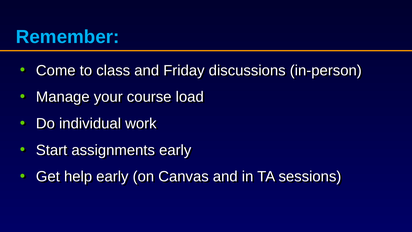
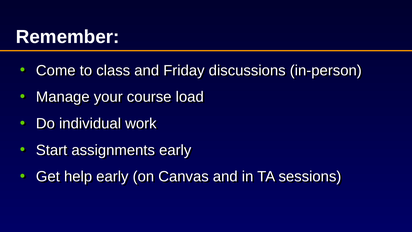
Remember colour: light blue -> white
